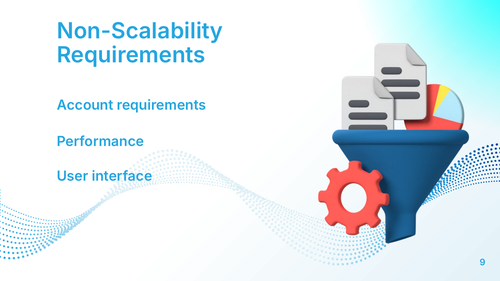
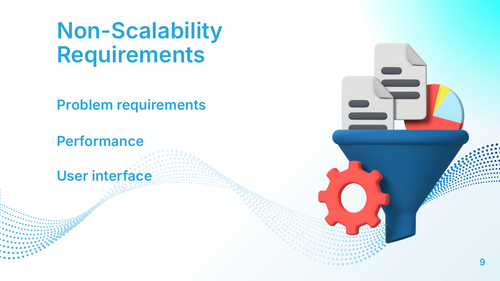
Account: Account -> Problem
